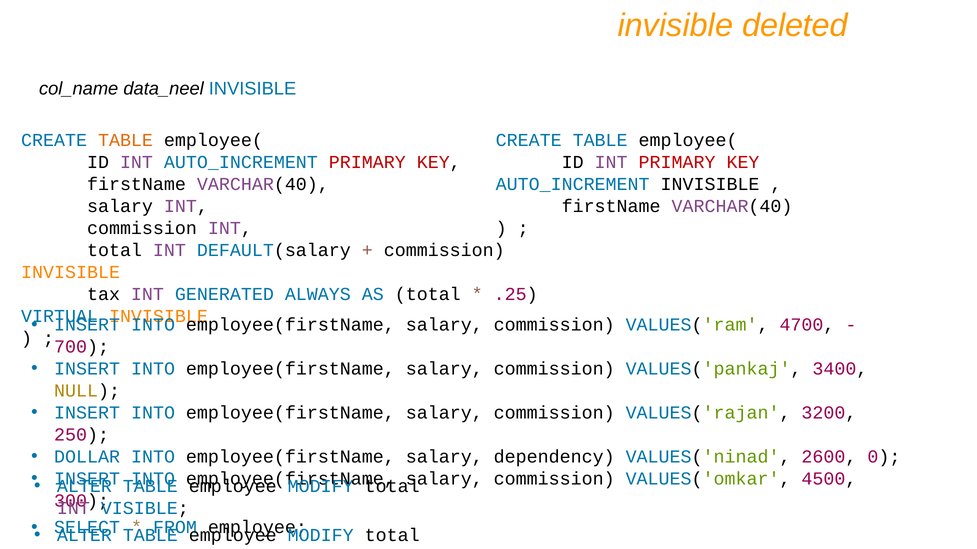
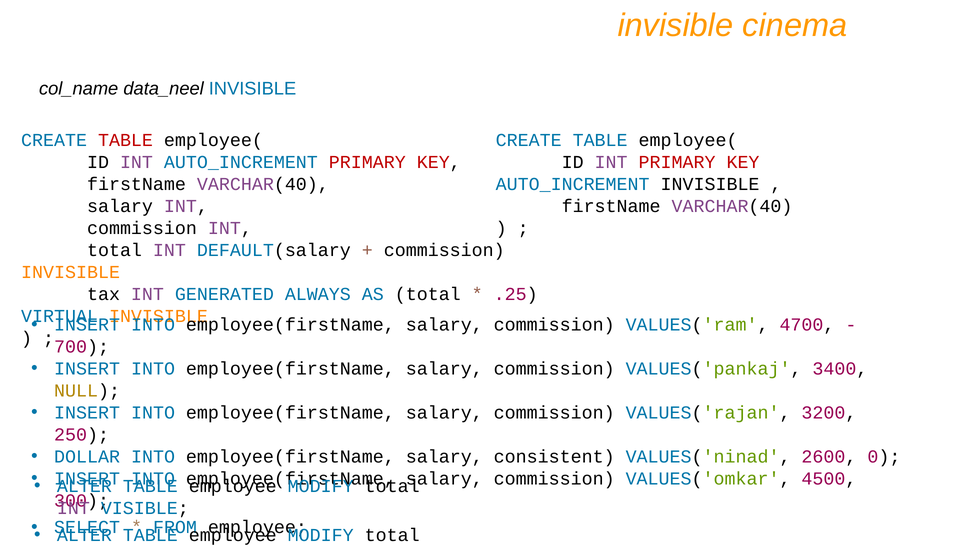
deleted: deleted -> cinema
TABLE at (126, 141) colour: orange -> red
dependency: dependency -> consistent
